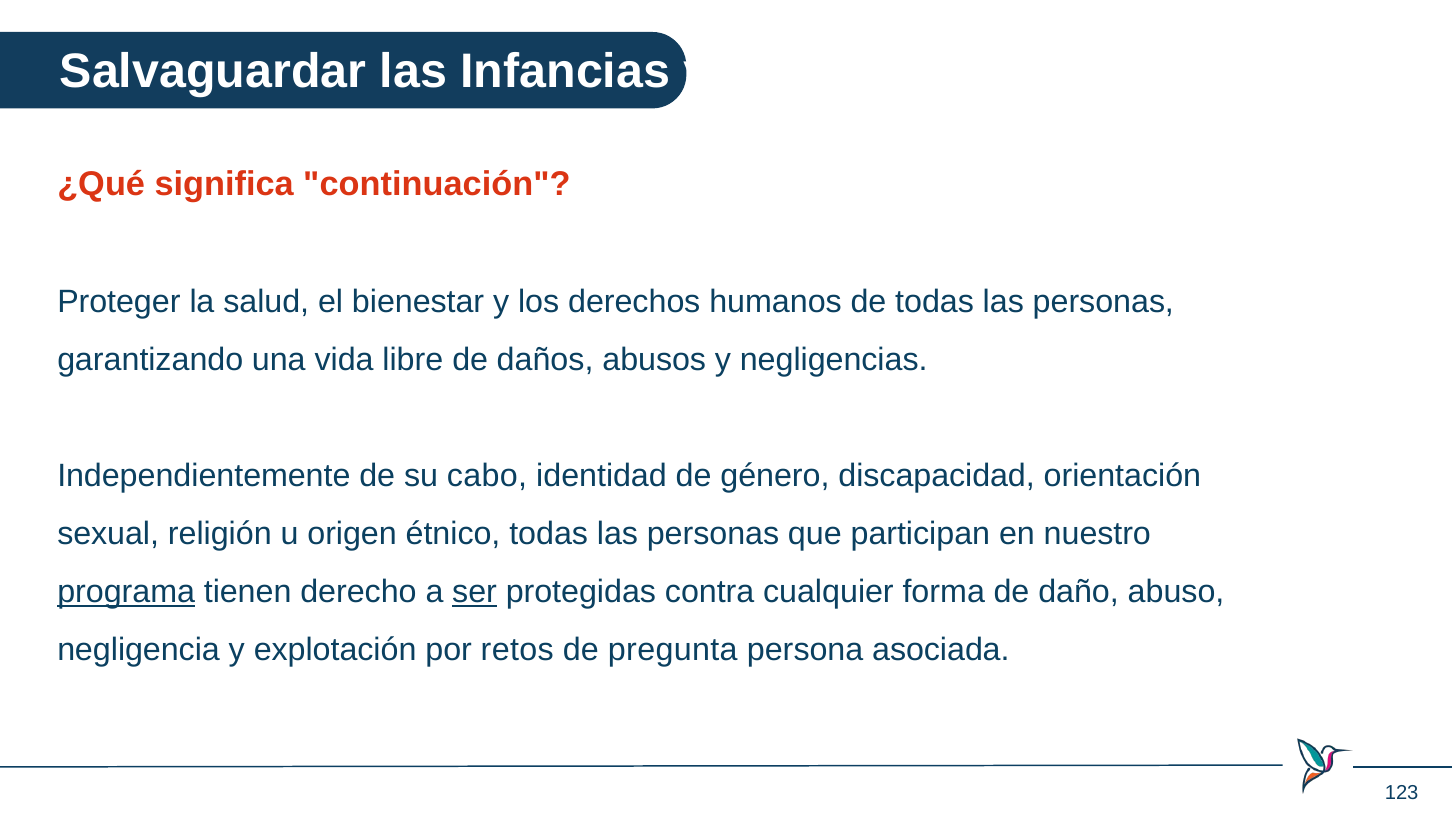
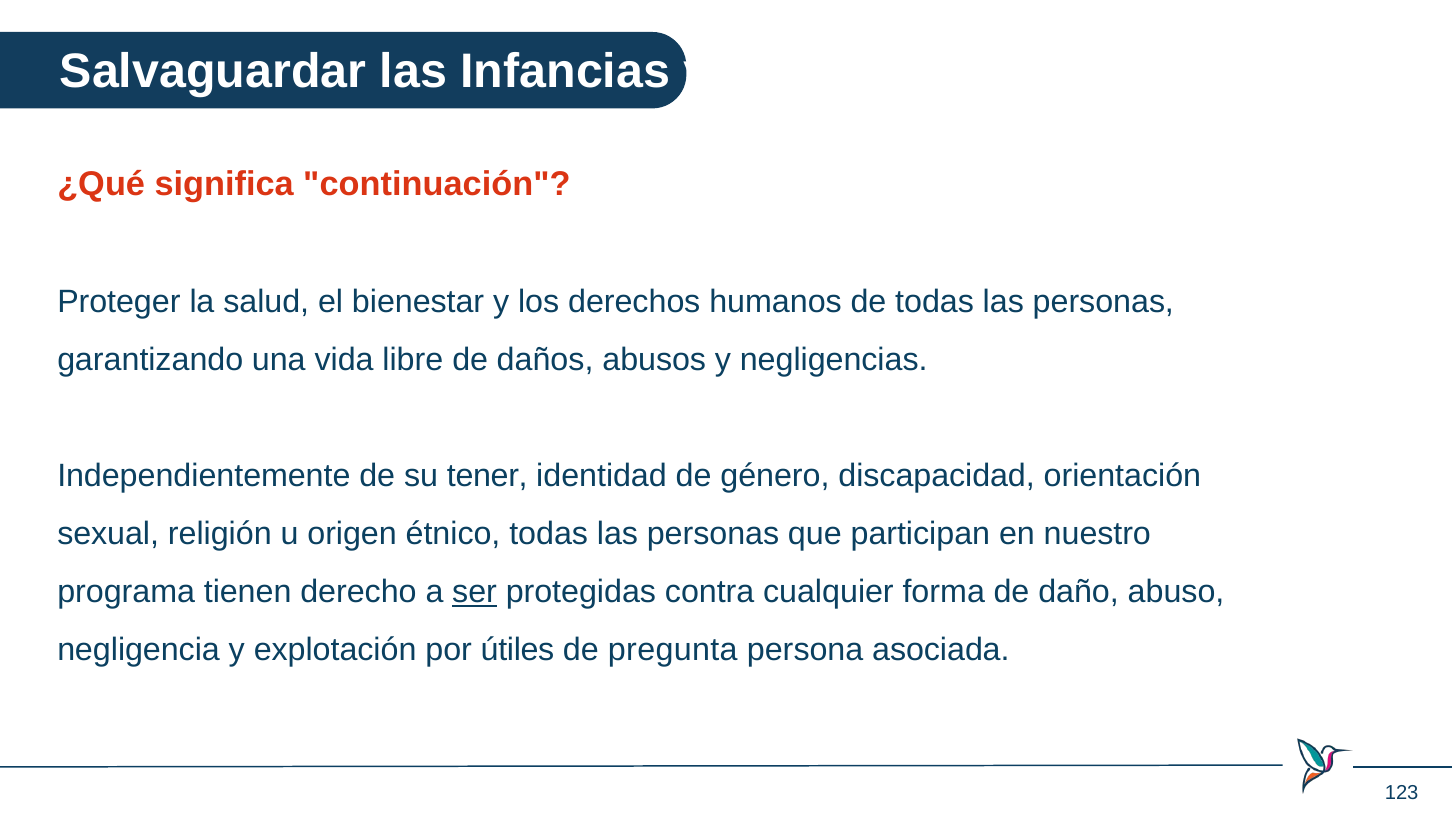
cabo: cabo -> tener
programa underline: present -> none
retos: retos -> útiles
